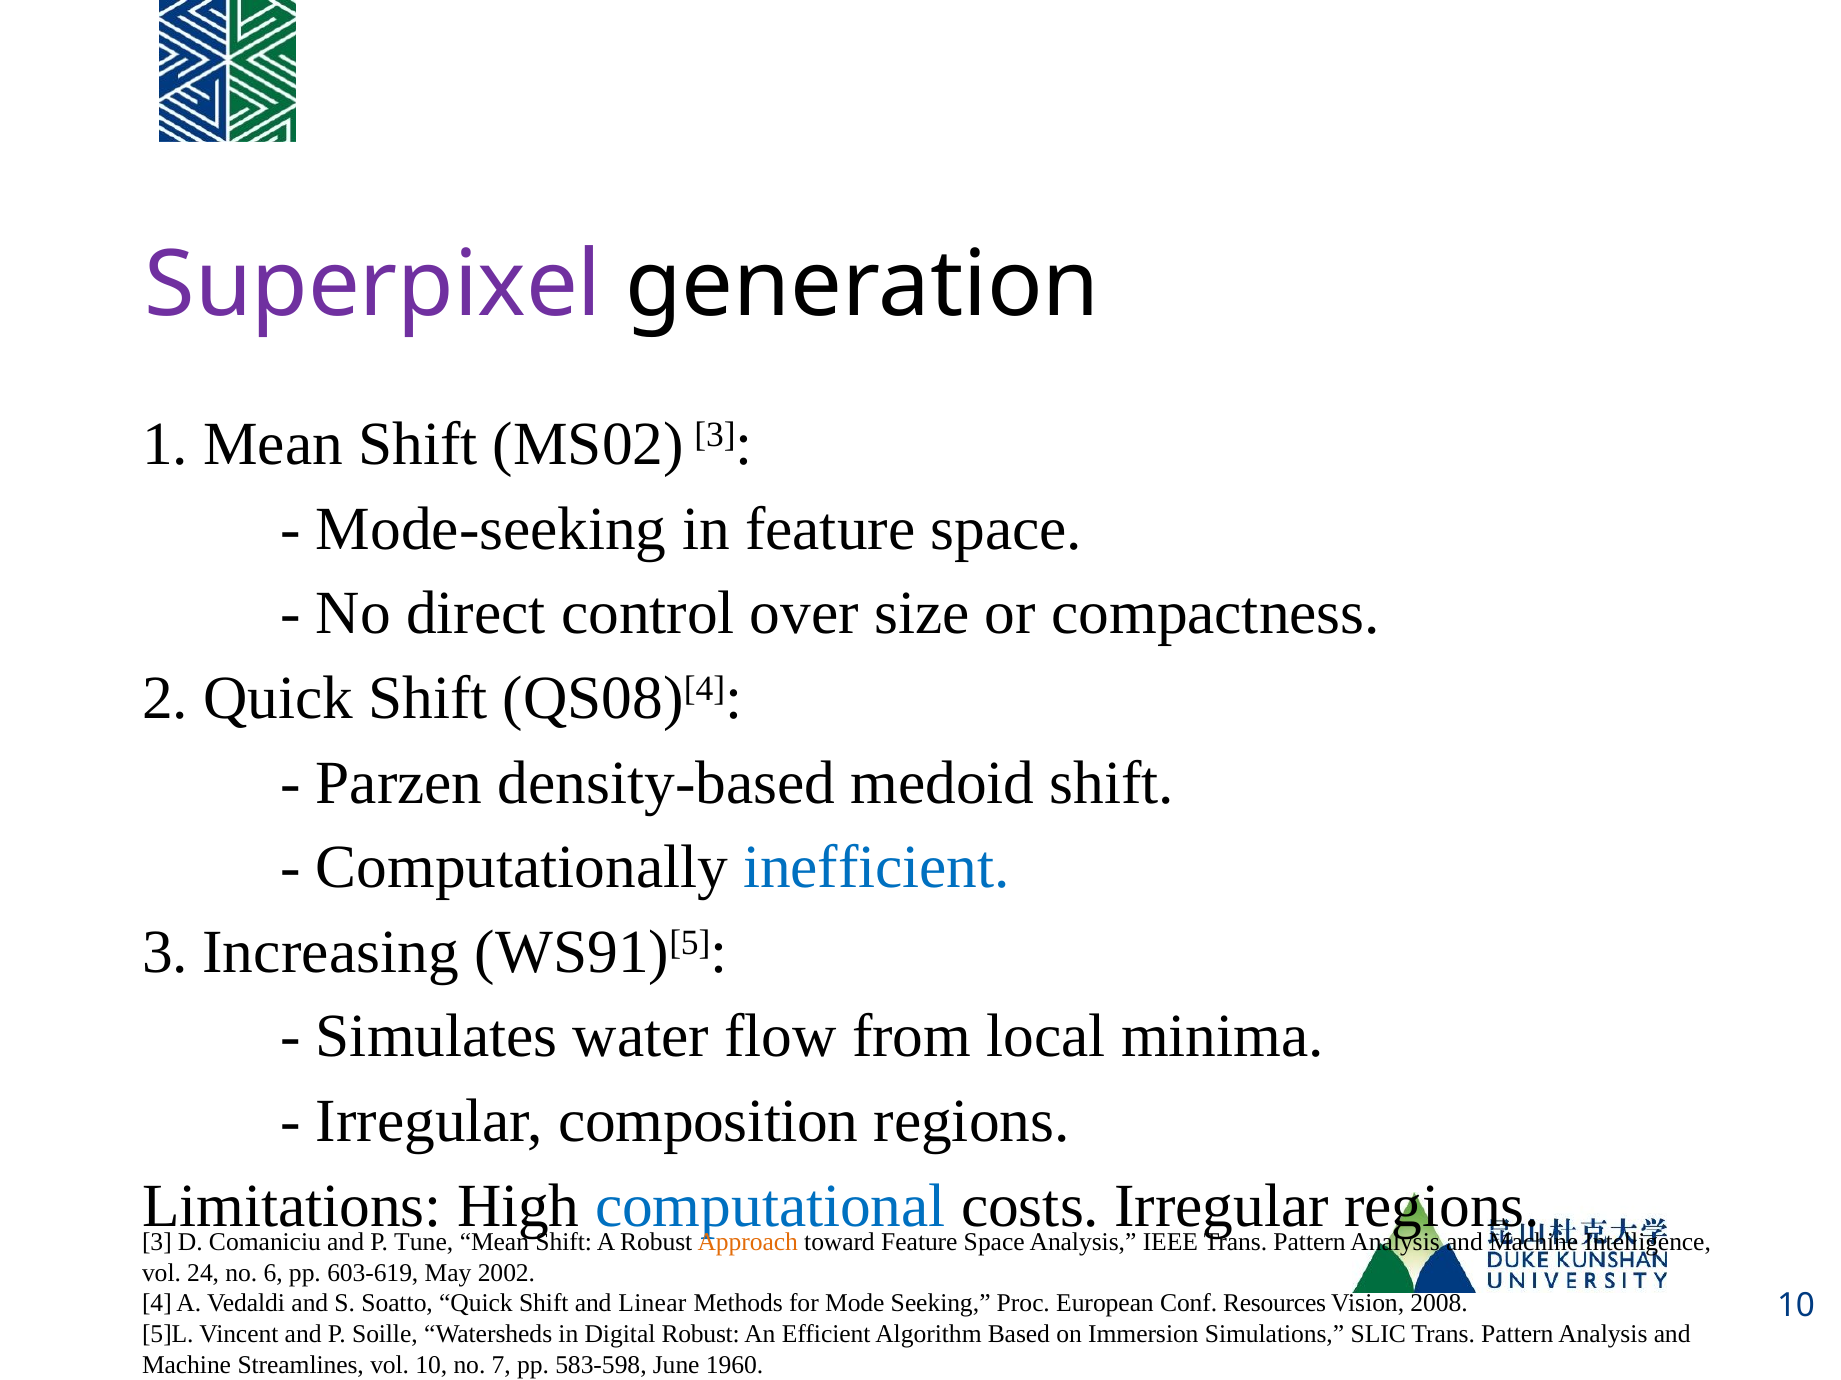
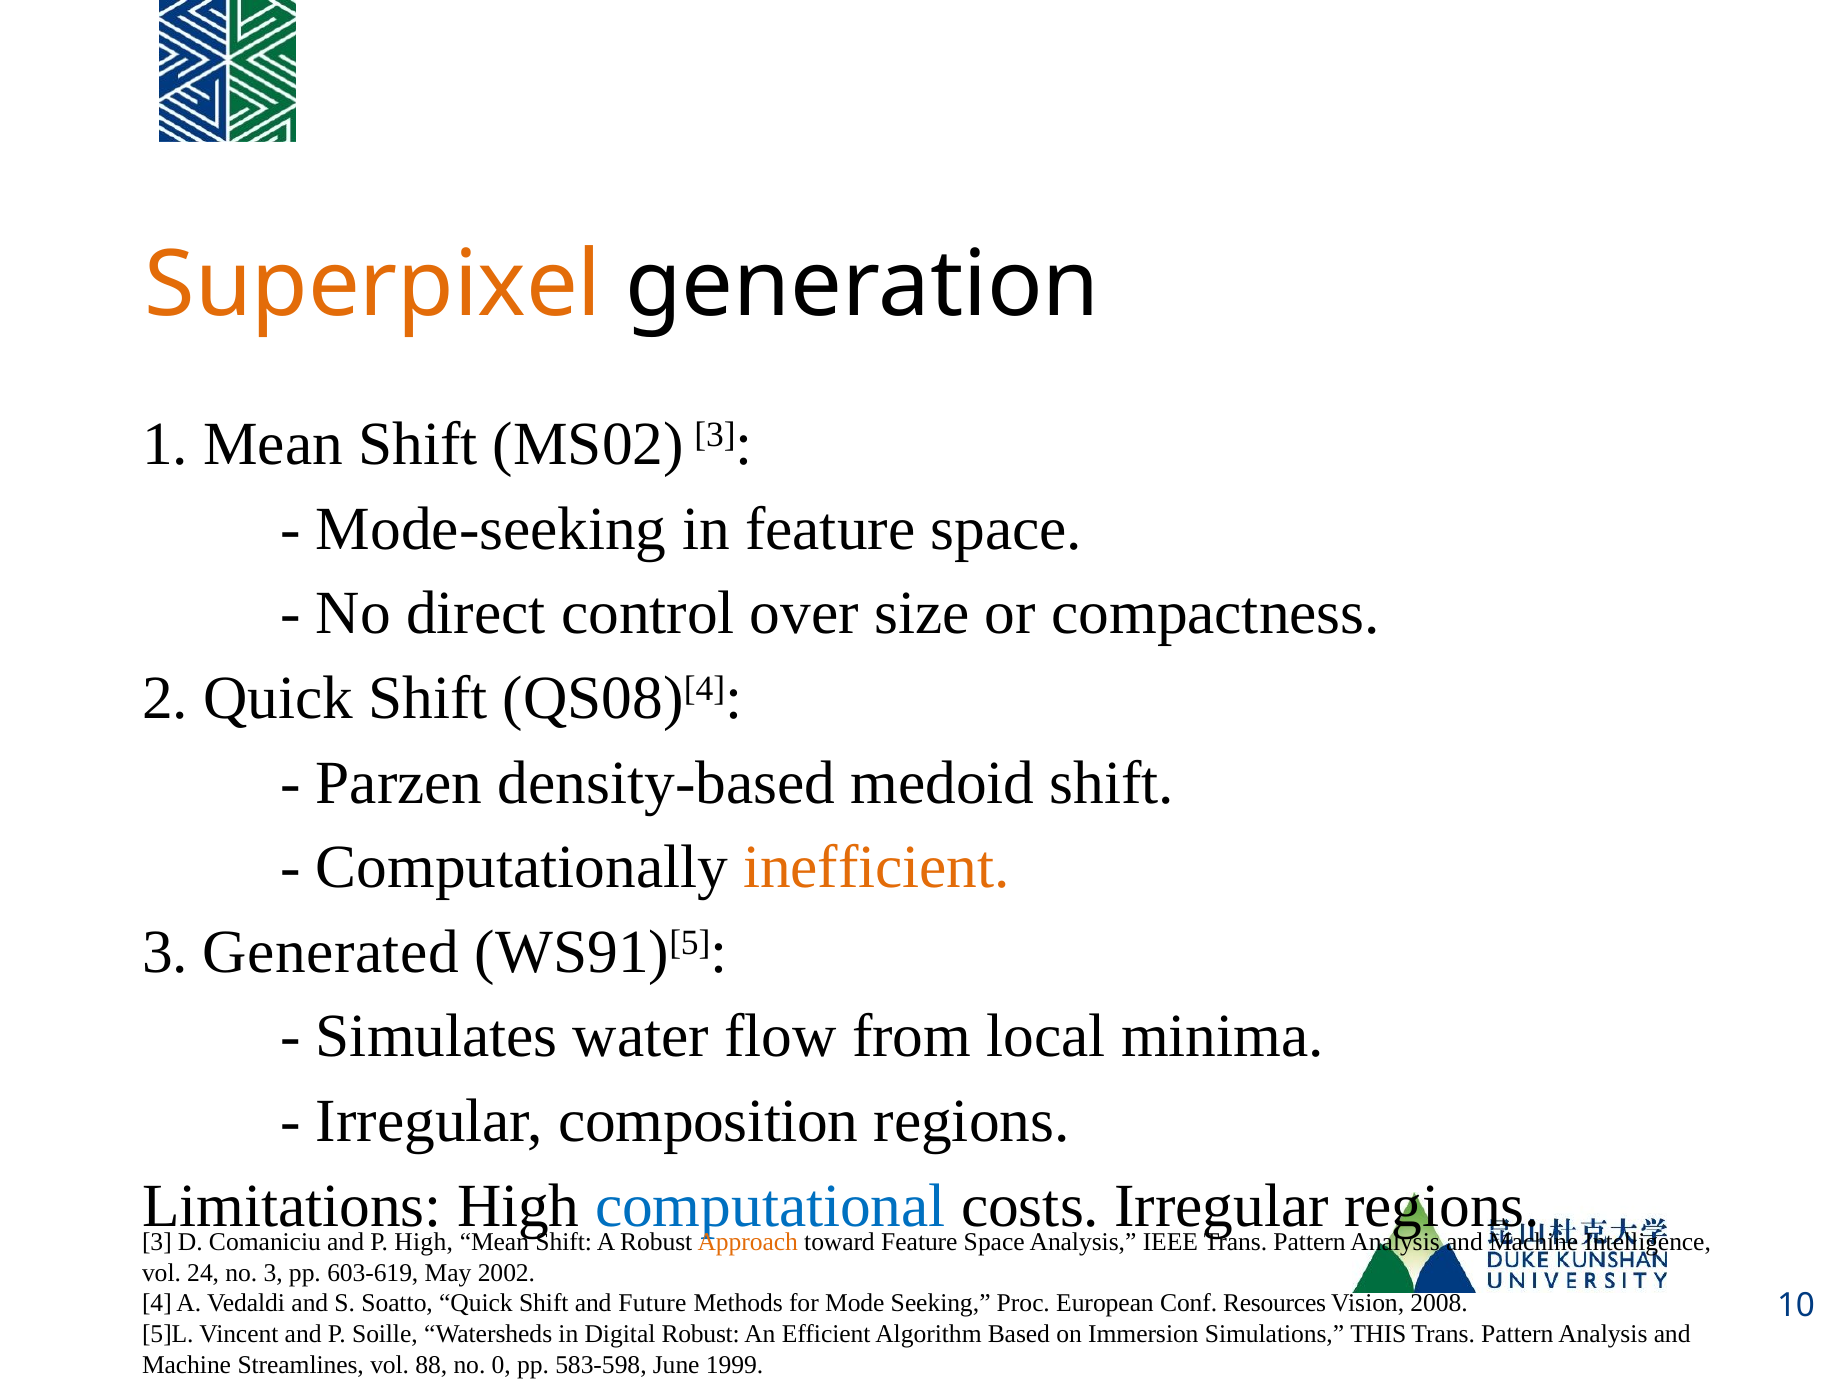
Superpixel colour: purple -> orange
inefficient colour: blue -> orange
Increasing: Increasing -> Generated
P Tune: Tune -> High
no 6: 6 -> 3
Linear: Linear -> Future
SLIC: SLIC -> THIS
vol 10: 10 -> 88
7: 7 -> 0
1960: 1960 -> 1999
